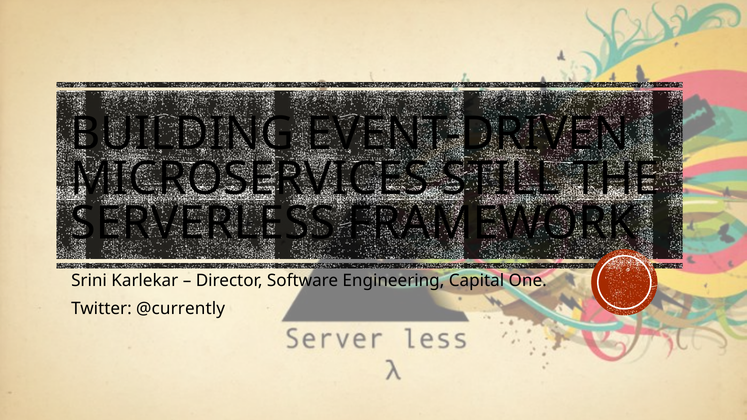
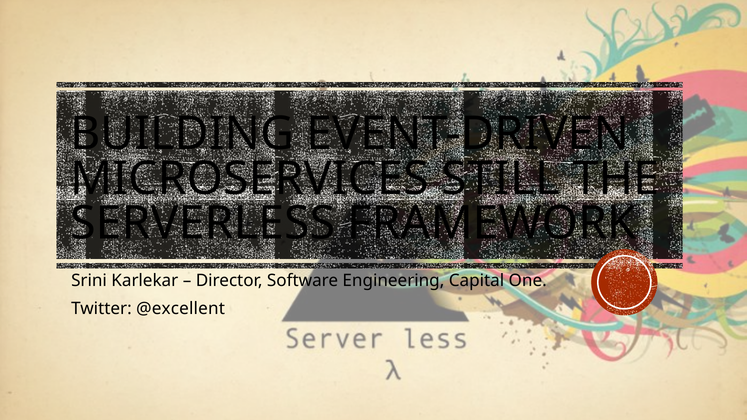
@currently: @currently -> @excellent
